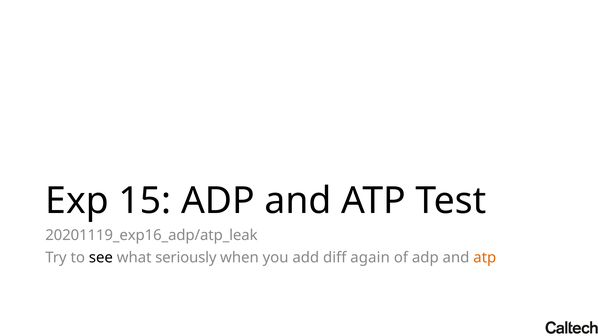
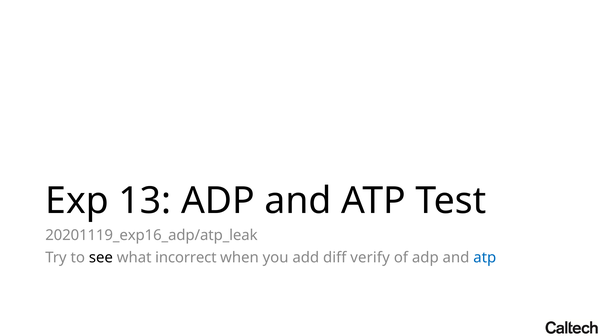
15: 15 -> 13
seriously: seriously -> incorrect
again: again -> verify
atp at (485, 258) colour: orange -> blue
